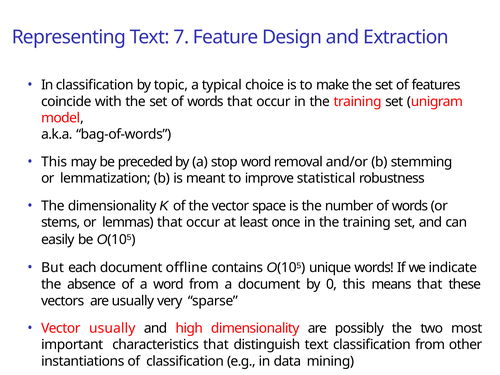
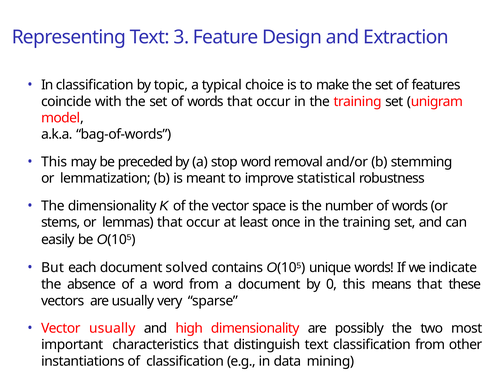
7: 7 -> 3
offline: offline -> solved
